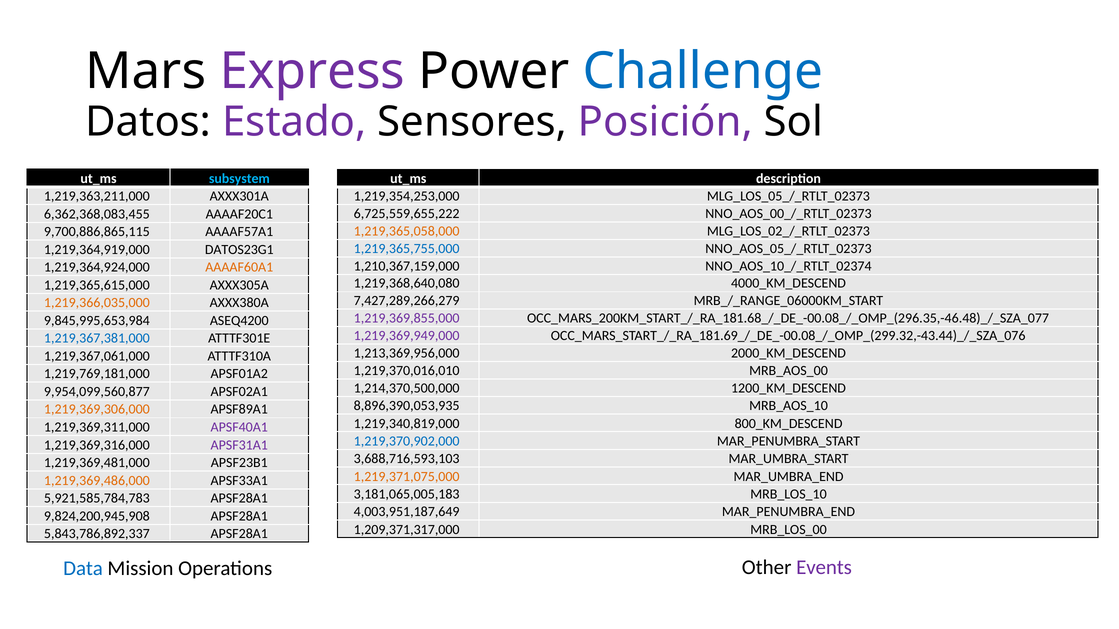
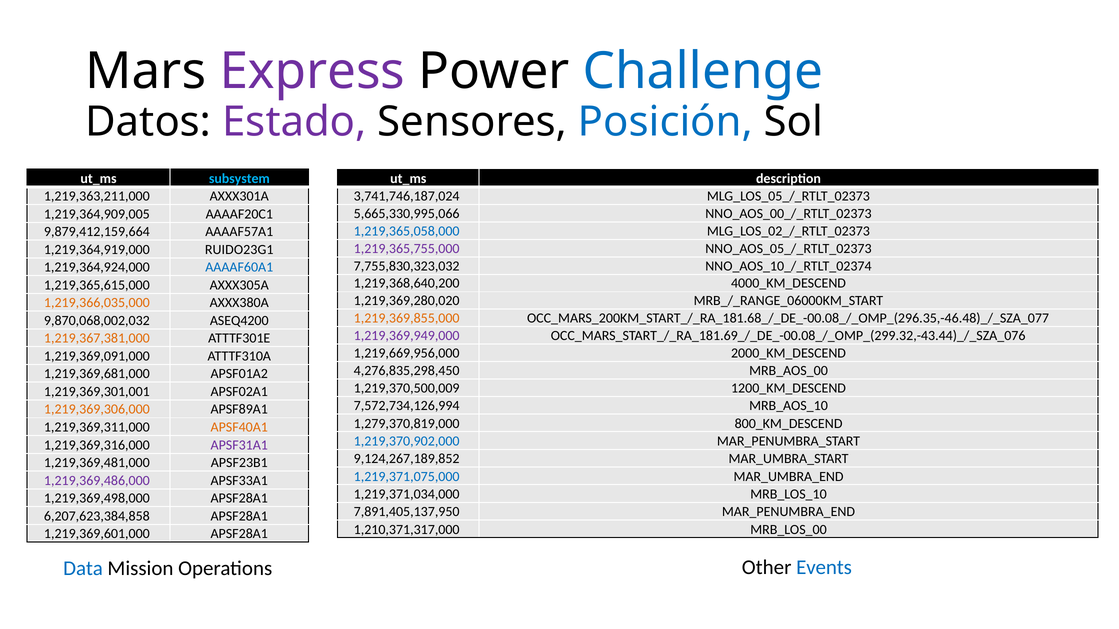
Posición colour: purple -> blue
1,219,354,253,000: 1,219,354,253,000 -> 3,741,746,187,024
6,725,559,655,222: 6,725,559,655,222 -> 5,665,330,995,066
6,362,368,083,455: 6,362,368,083,455 -> 1,219,364,909,005
1,219,365,058,000 colour: orange -> blue
9,700,886,865,115: 9,700,886,865,115 -> 9,879,412,159,664
1,219,365,755,000 colour: blue -> purple
DATOS23G1: DATOS23G1 -> RUIDO23G1
1,210,367,159,000: 1,210,367,159,000 -> 7,755,830,323,032
AAAAF60A1 colour: orange -> blue
1,219,368,640,080: 1,219,368,640,080 -> 1,219,368,640,200
7,427,289,266,279: 7,427,289,266,279 -> 1,219,369,280,020
1,219,369,855,000 colour: purple -> orange
9,845,995,653,984: 9,845,995,653,984 -> 9,870,068,002,032
1,219,367,381,000 colour: blue -> orange
1,213,369,956,000: 1,213,369,956,000 -> 1,219,669,956,000
1,219,367,061,000: 1,219,367,061,000 -> 1,219,369,091,000
1,219,370,016,010: 1,219,370,016,010 -> 4,276,835,298,450
1,219,769,181,000: 1,219,769,181,000 -> 1,219,369,681,000
1,214,370,500,000: 1,214,370,500,000 -> 1,219,370,500,009
9,954,099,560,877: 9,954,099,560,877 -> 1,219,369,301,001
8,896,390,053,935: 8,896,390,053,935 -> 7,572,734,126,994
1,219,340,819,000: 1,219,340,819,000 -> 1,279,370,819,000
APSF40A1 colour: purple -> orange
3,688,716,593,103: 3,688,716,593,103 -> 9,124,267,189,852
1,219,371,075,000 colour: orange -> blue
1,219,369,486,000 colour: orange -> purple
3,181,065,005,183: 3,181,065,005,183 -> 1,219,371,034,000
5,921,585,784,783: 5,921,585,784,783 -> 1,219,369,498,000
4,003,951,187,649: 4,003,951,187,649 -> 7,891,405,137,950
9,824,200,945,908: 9,824,200,945,908 -> 6,207,623,384,858
1,209,371,317,000: 1,209,371,317,000 -> 1,210,371,317,000
5,843,786,892,337: 5,843,786,892,337 -> 1,219,369,601,000
Events colour: purple -> blue
